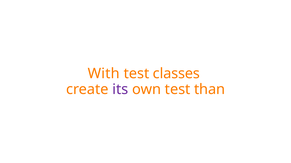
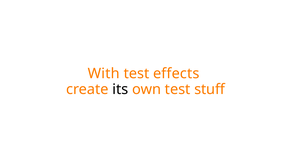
classes: classes -> effects
its colour: purple -> black
than: than -> stuff
